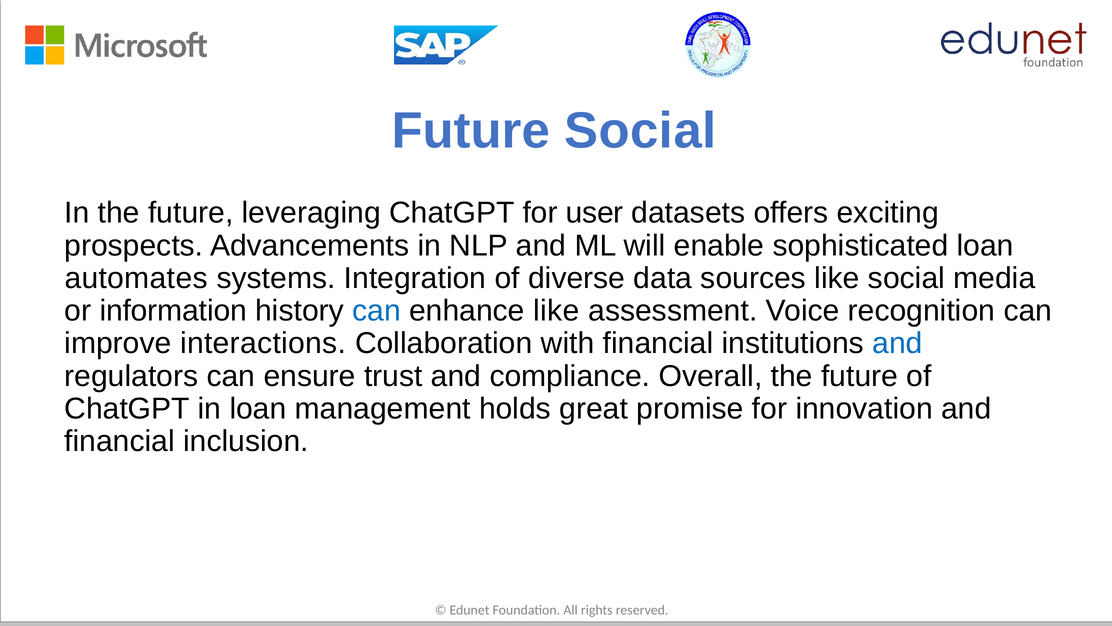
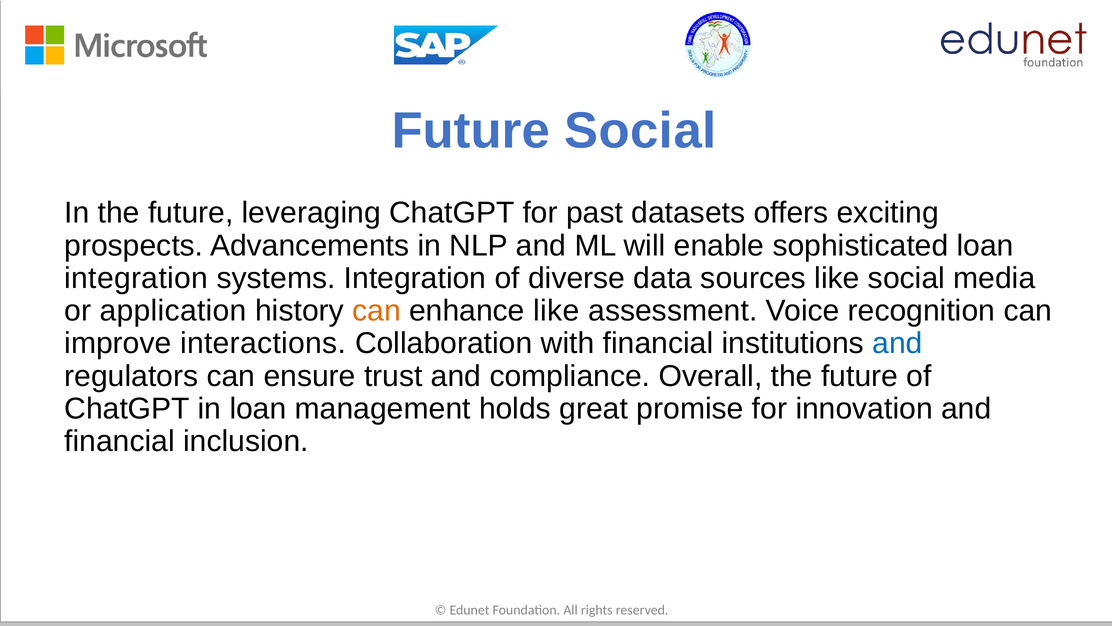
user: user -> past
automates at (136, 278): automates -> integration
information: information -> application
can at (377, 311) colour: blue -> orange
